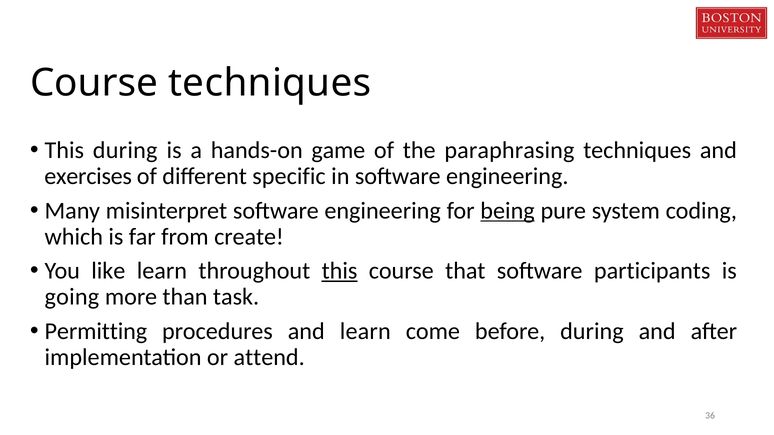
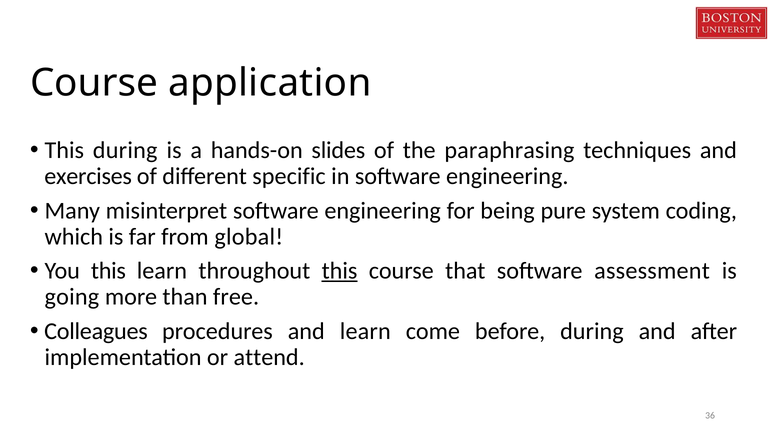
Course techniques: techniques -> application
game: game -> slides
being underline: present -> none
create: create -> global
You like: like -> this
participants: participants -> assessment
task: task -> free
Permitting: Permitting -> Colleagues
